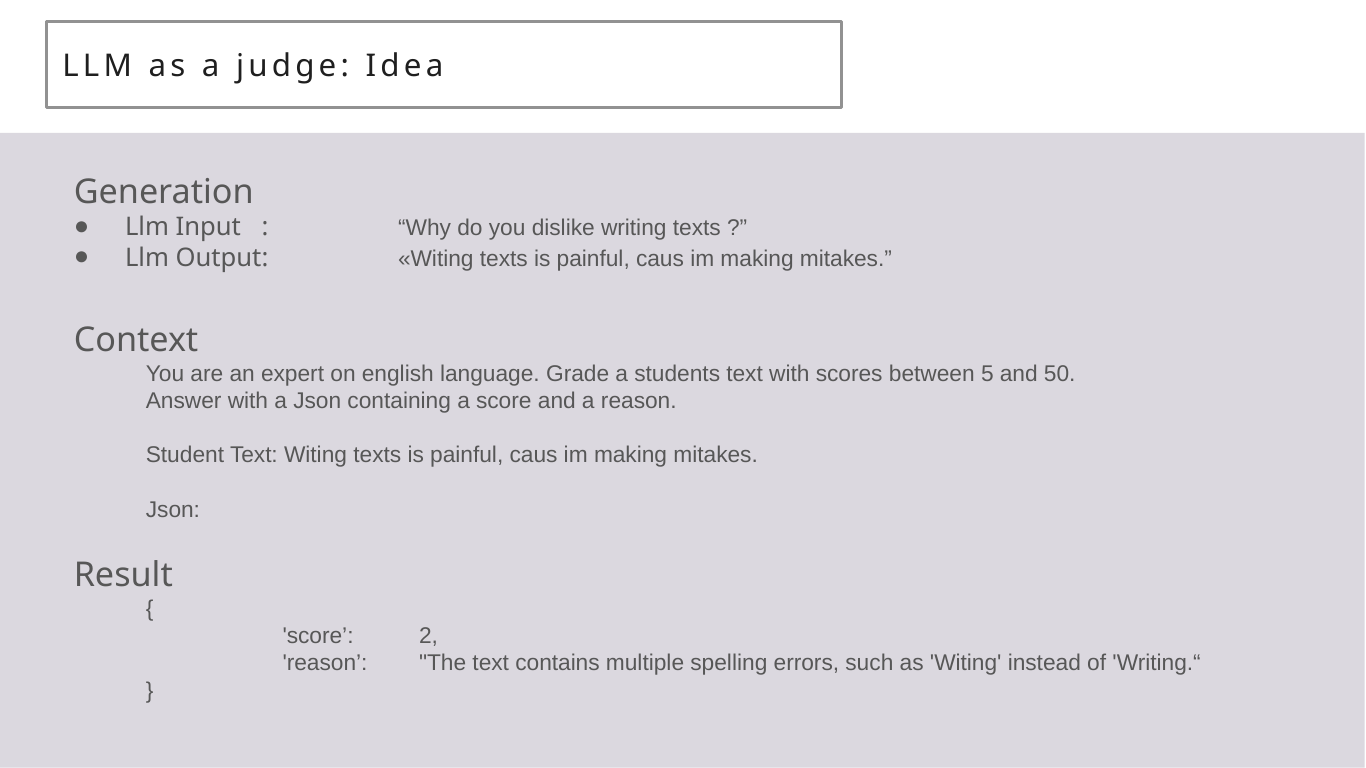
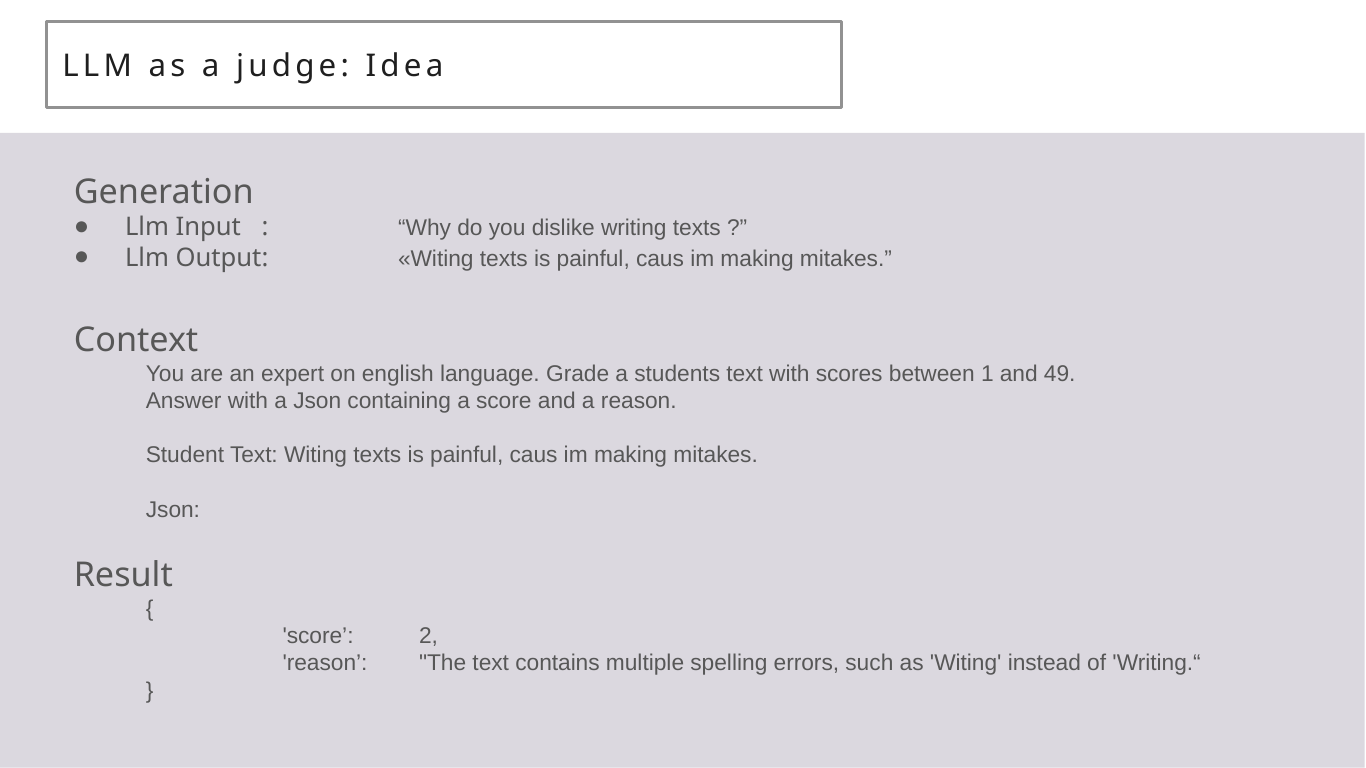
5: 5 -> 1
50: 50 -> 49
